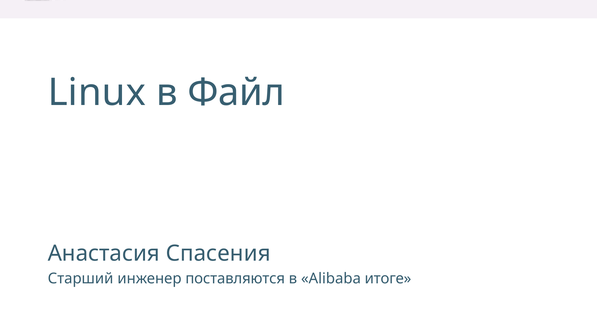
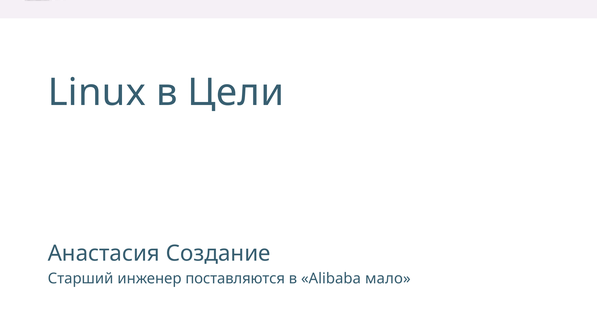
Файл: Файл -> Цели
Спасения: Спасения -> Создание
итоге: итоге -> мало
